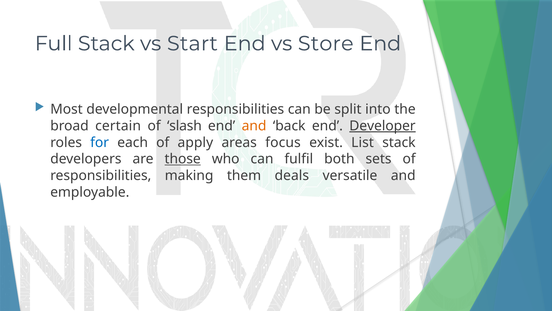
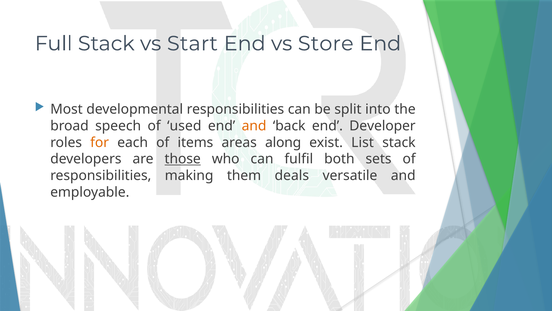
certain: certain -> speech
slash: slash -> used
Developer underline: present -> none
for colour: blue -> orange
apply: apply -> items
focus: focus -> along
